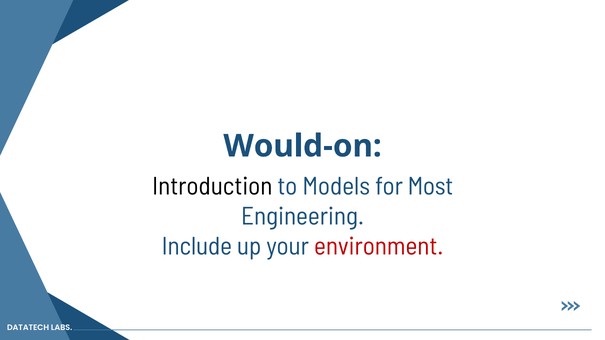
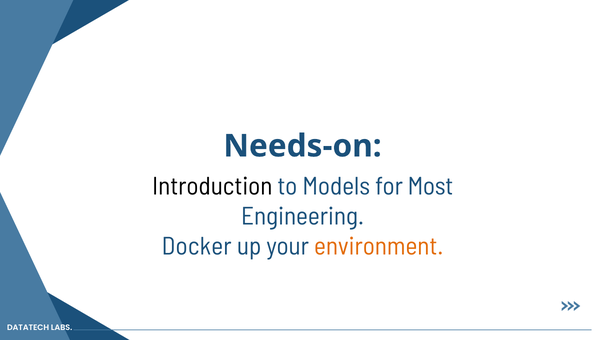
Would-on: Would-on -> Needs-on
Include: Include -> Docker
environment colour: red -> orange
